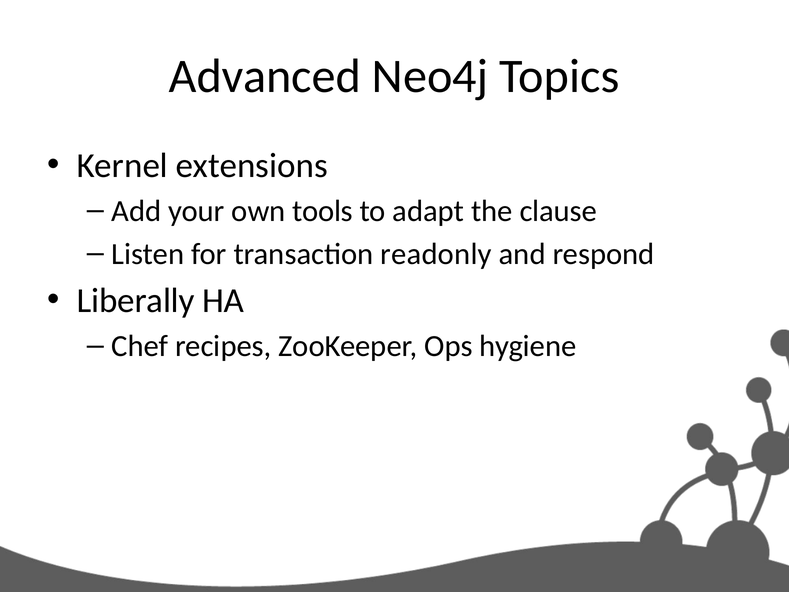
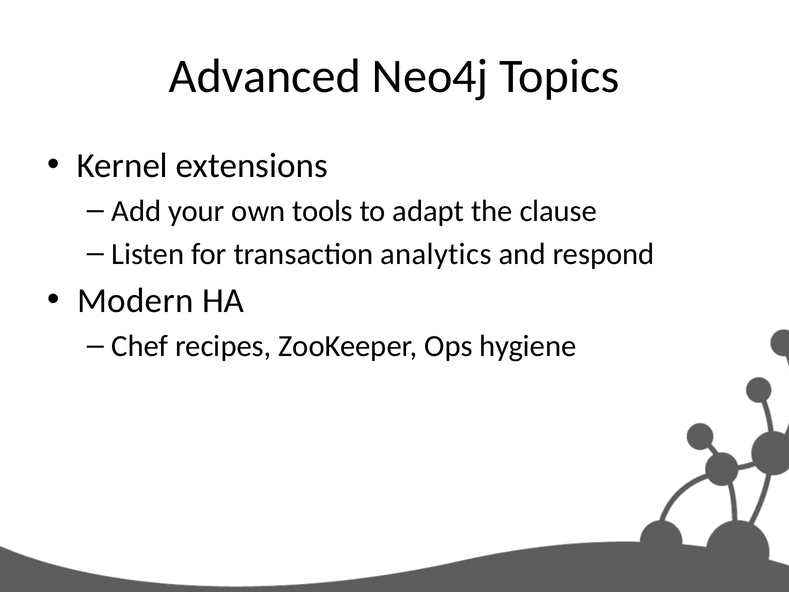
readonly: readonly -> analytics
Liberally: Liberally -> Modern
